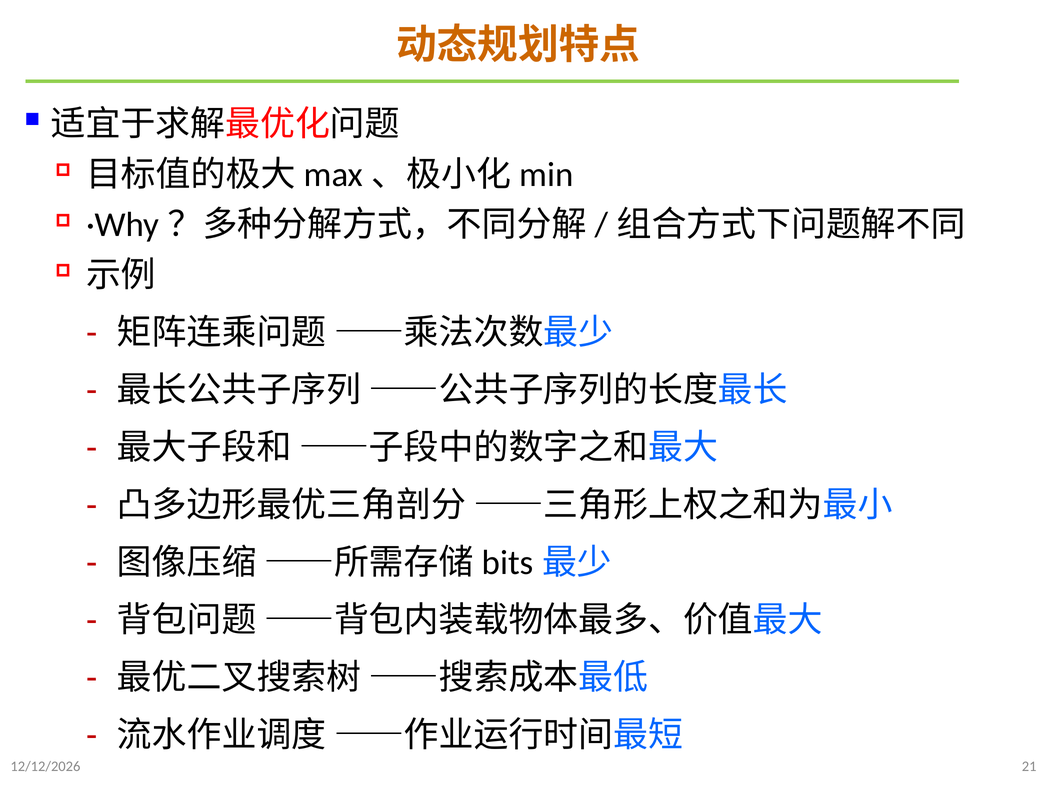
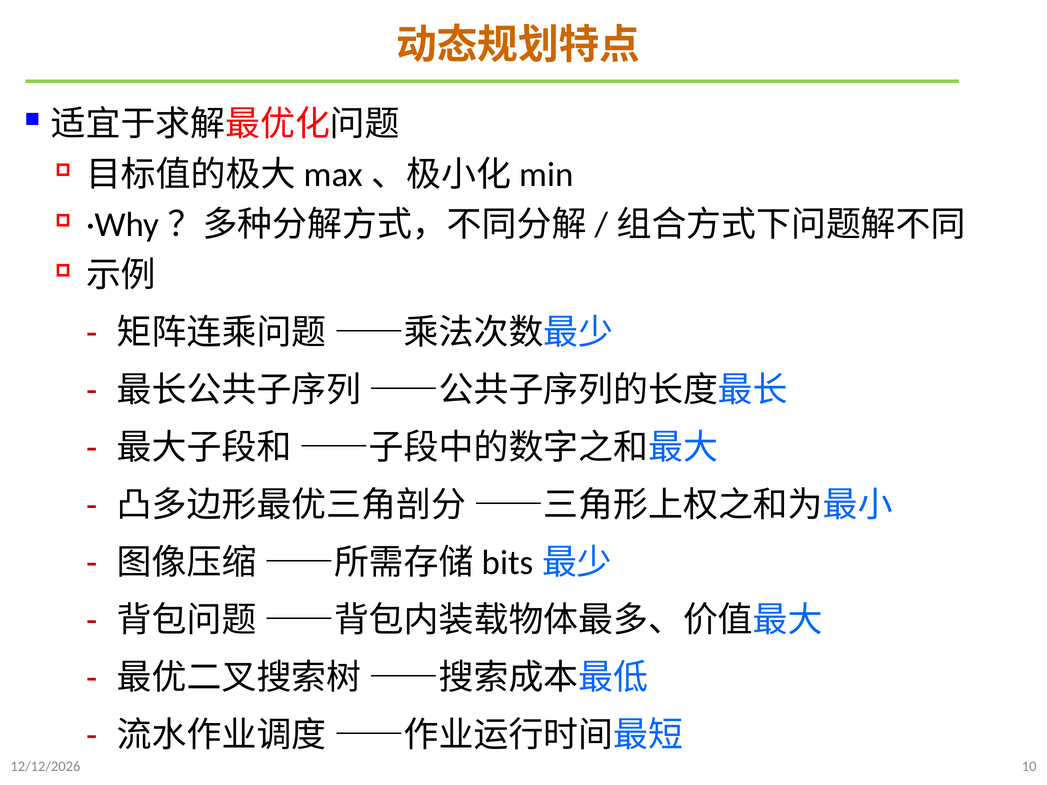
21: 21 -> 10
